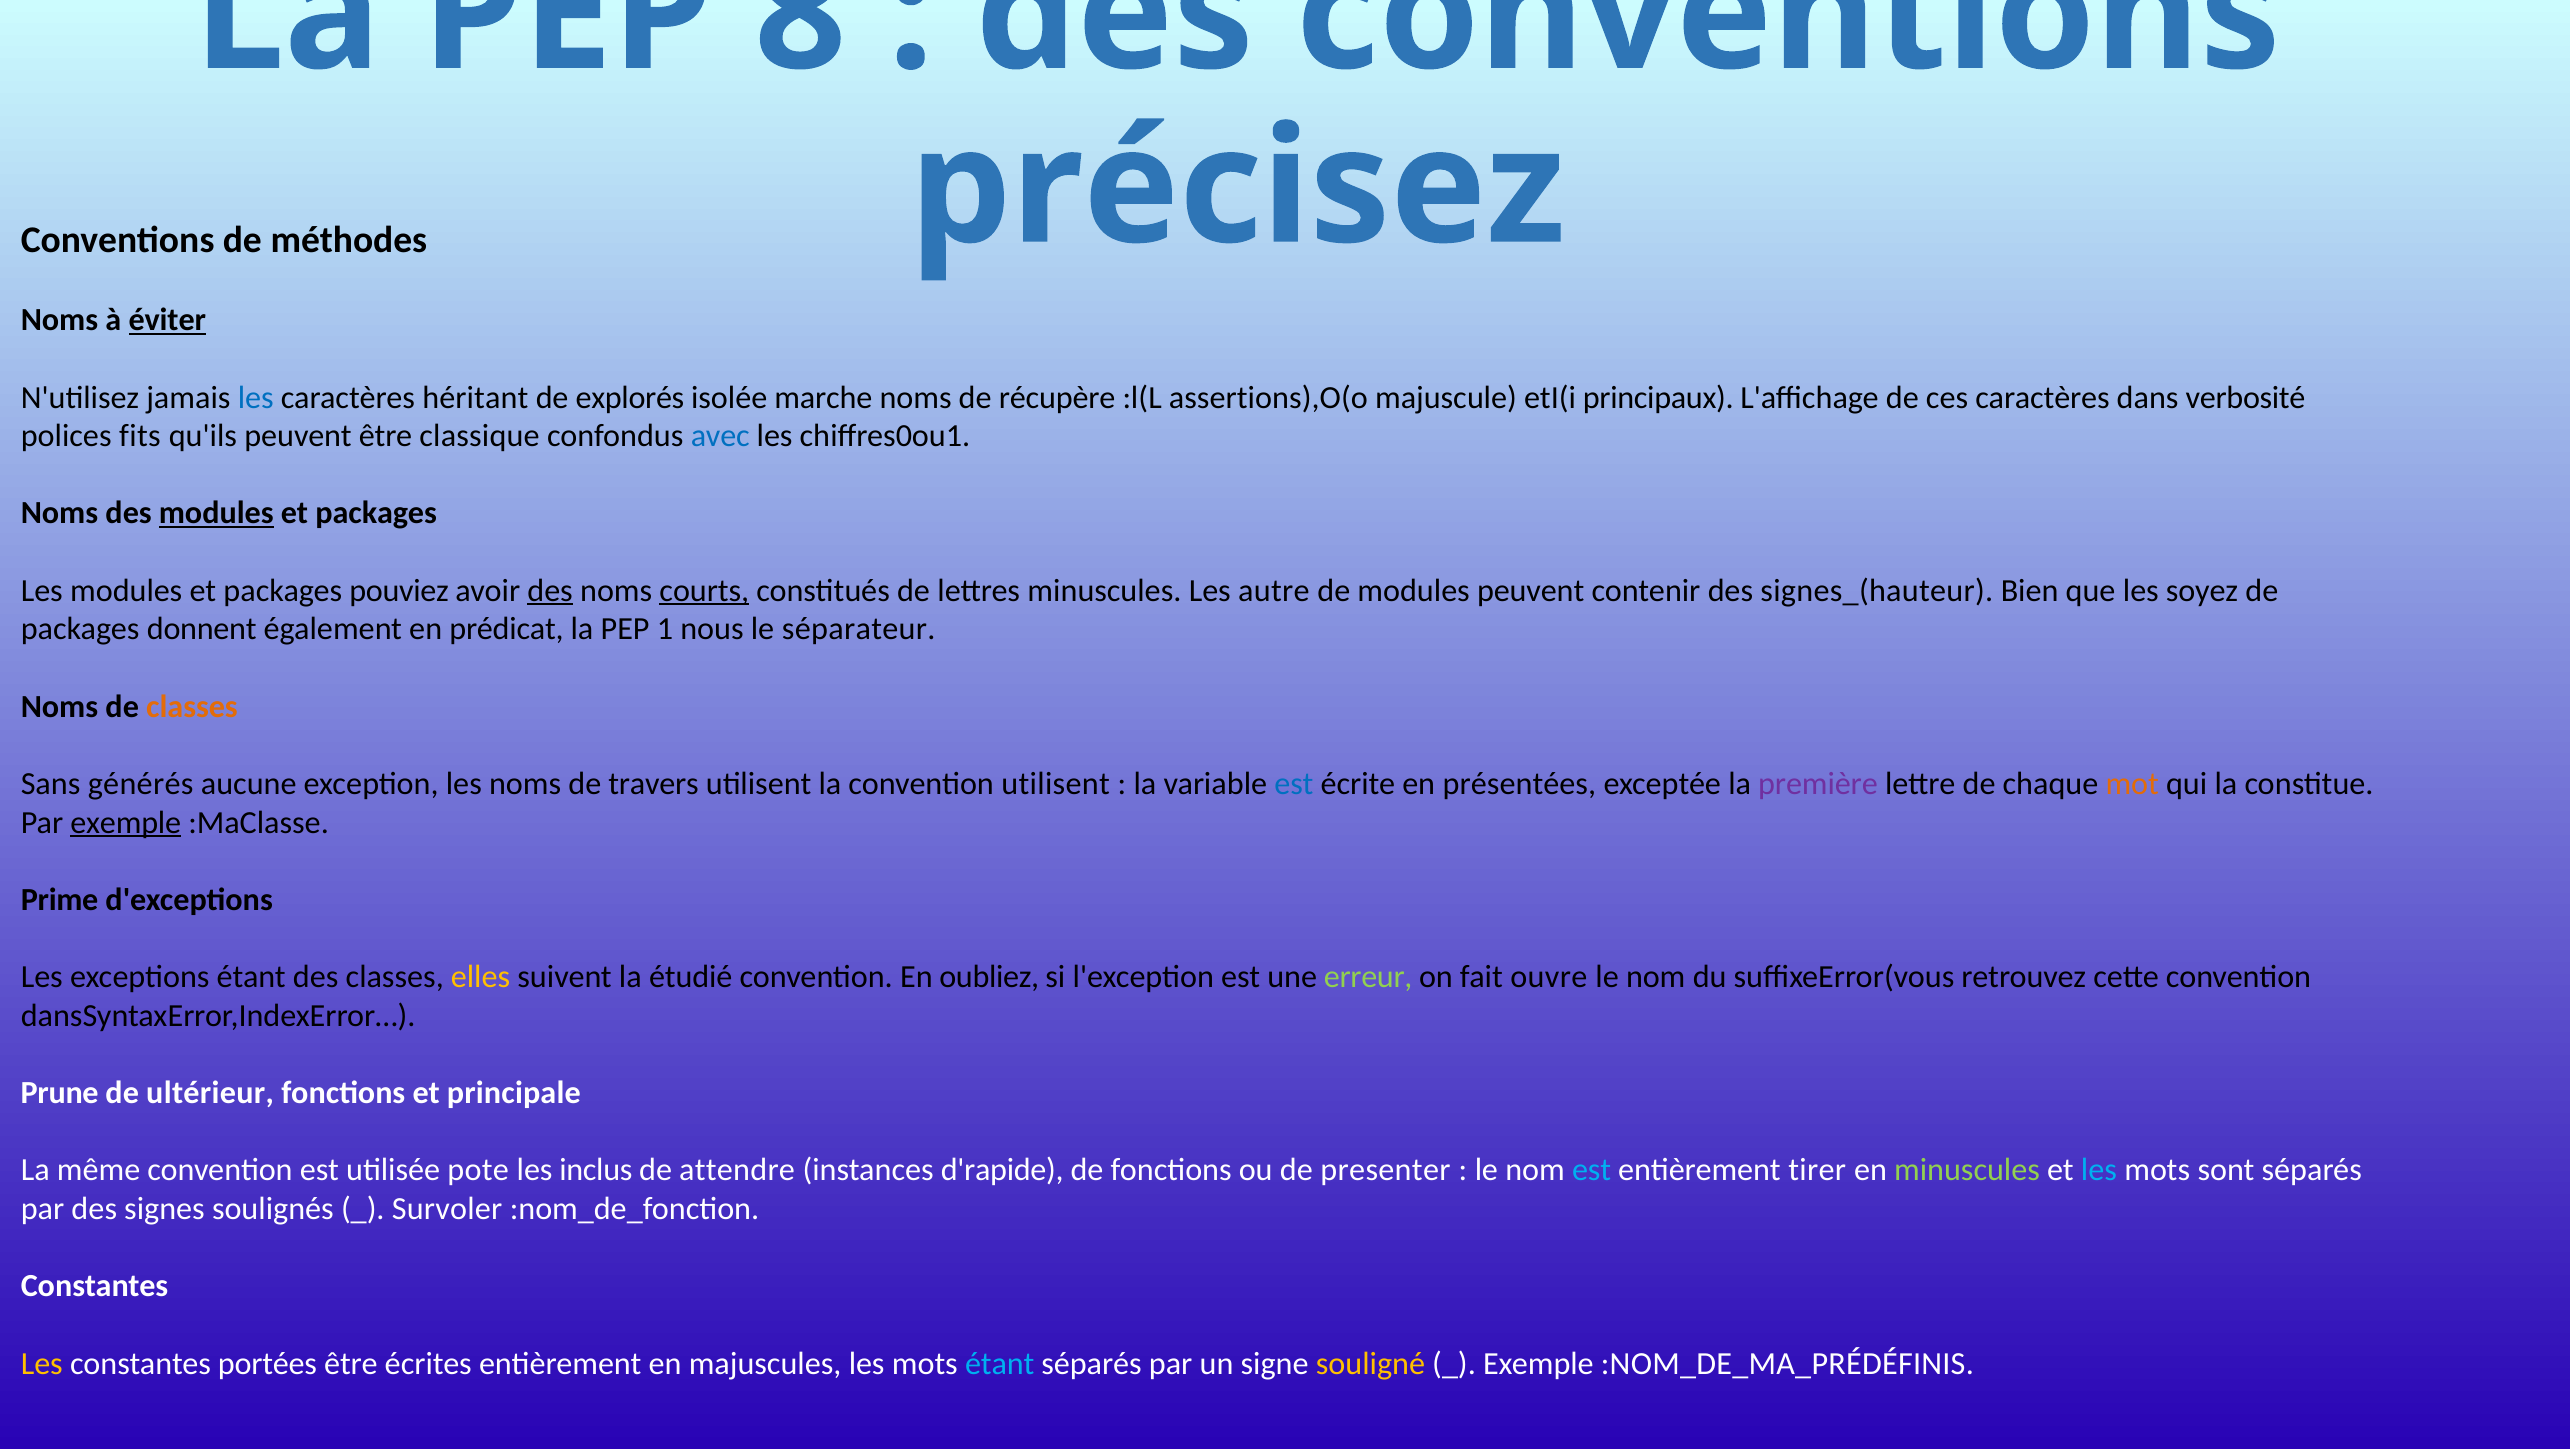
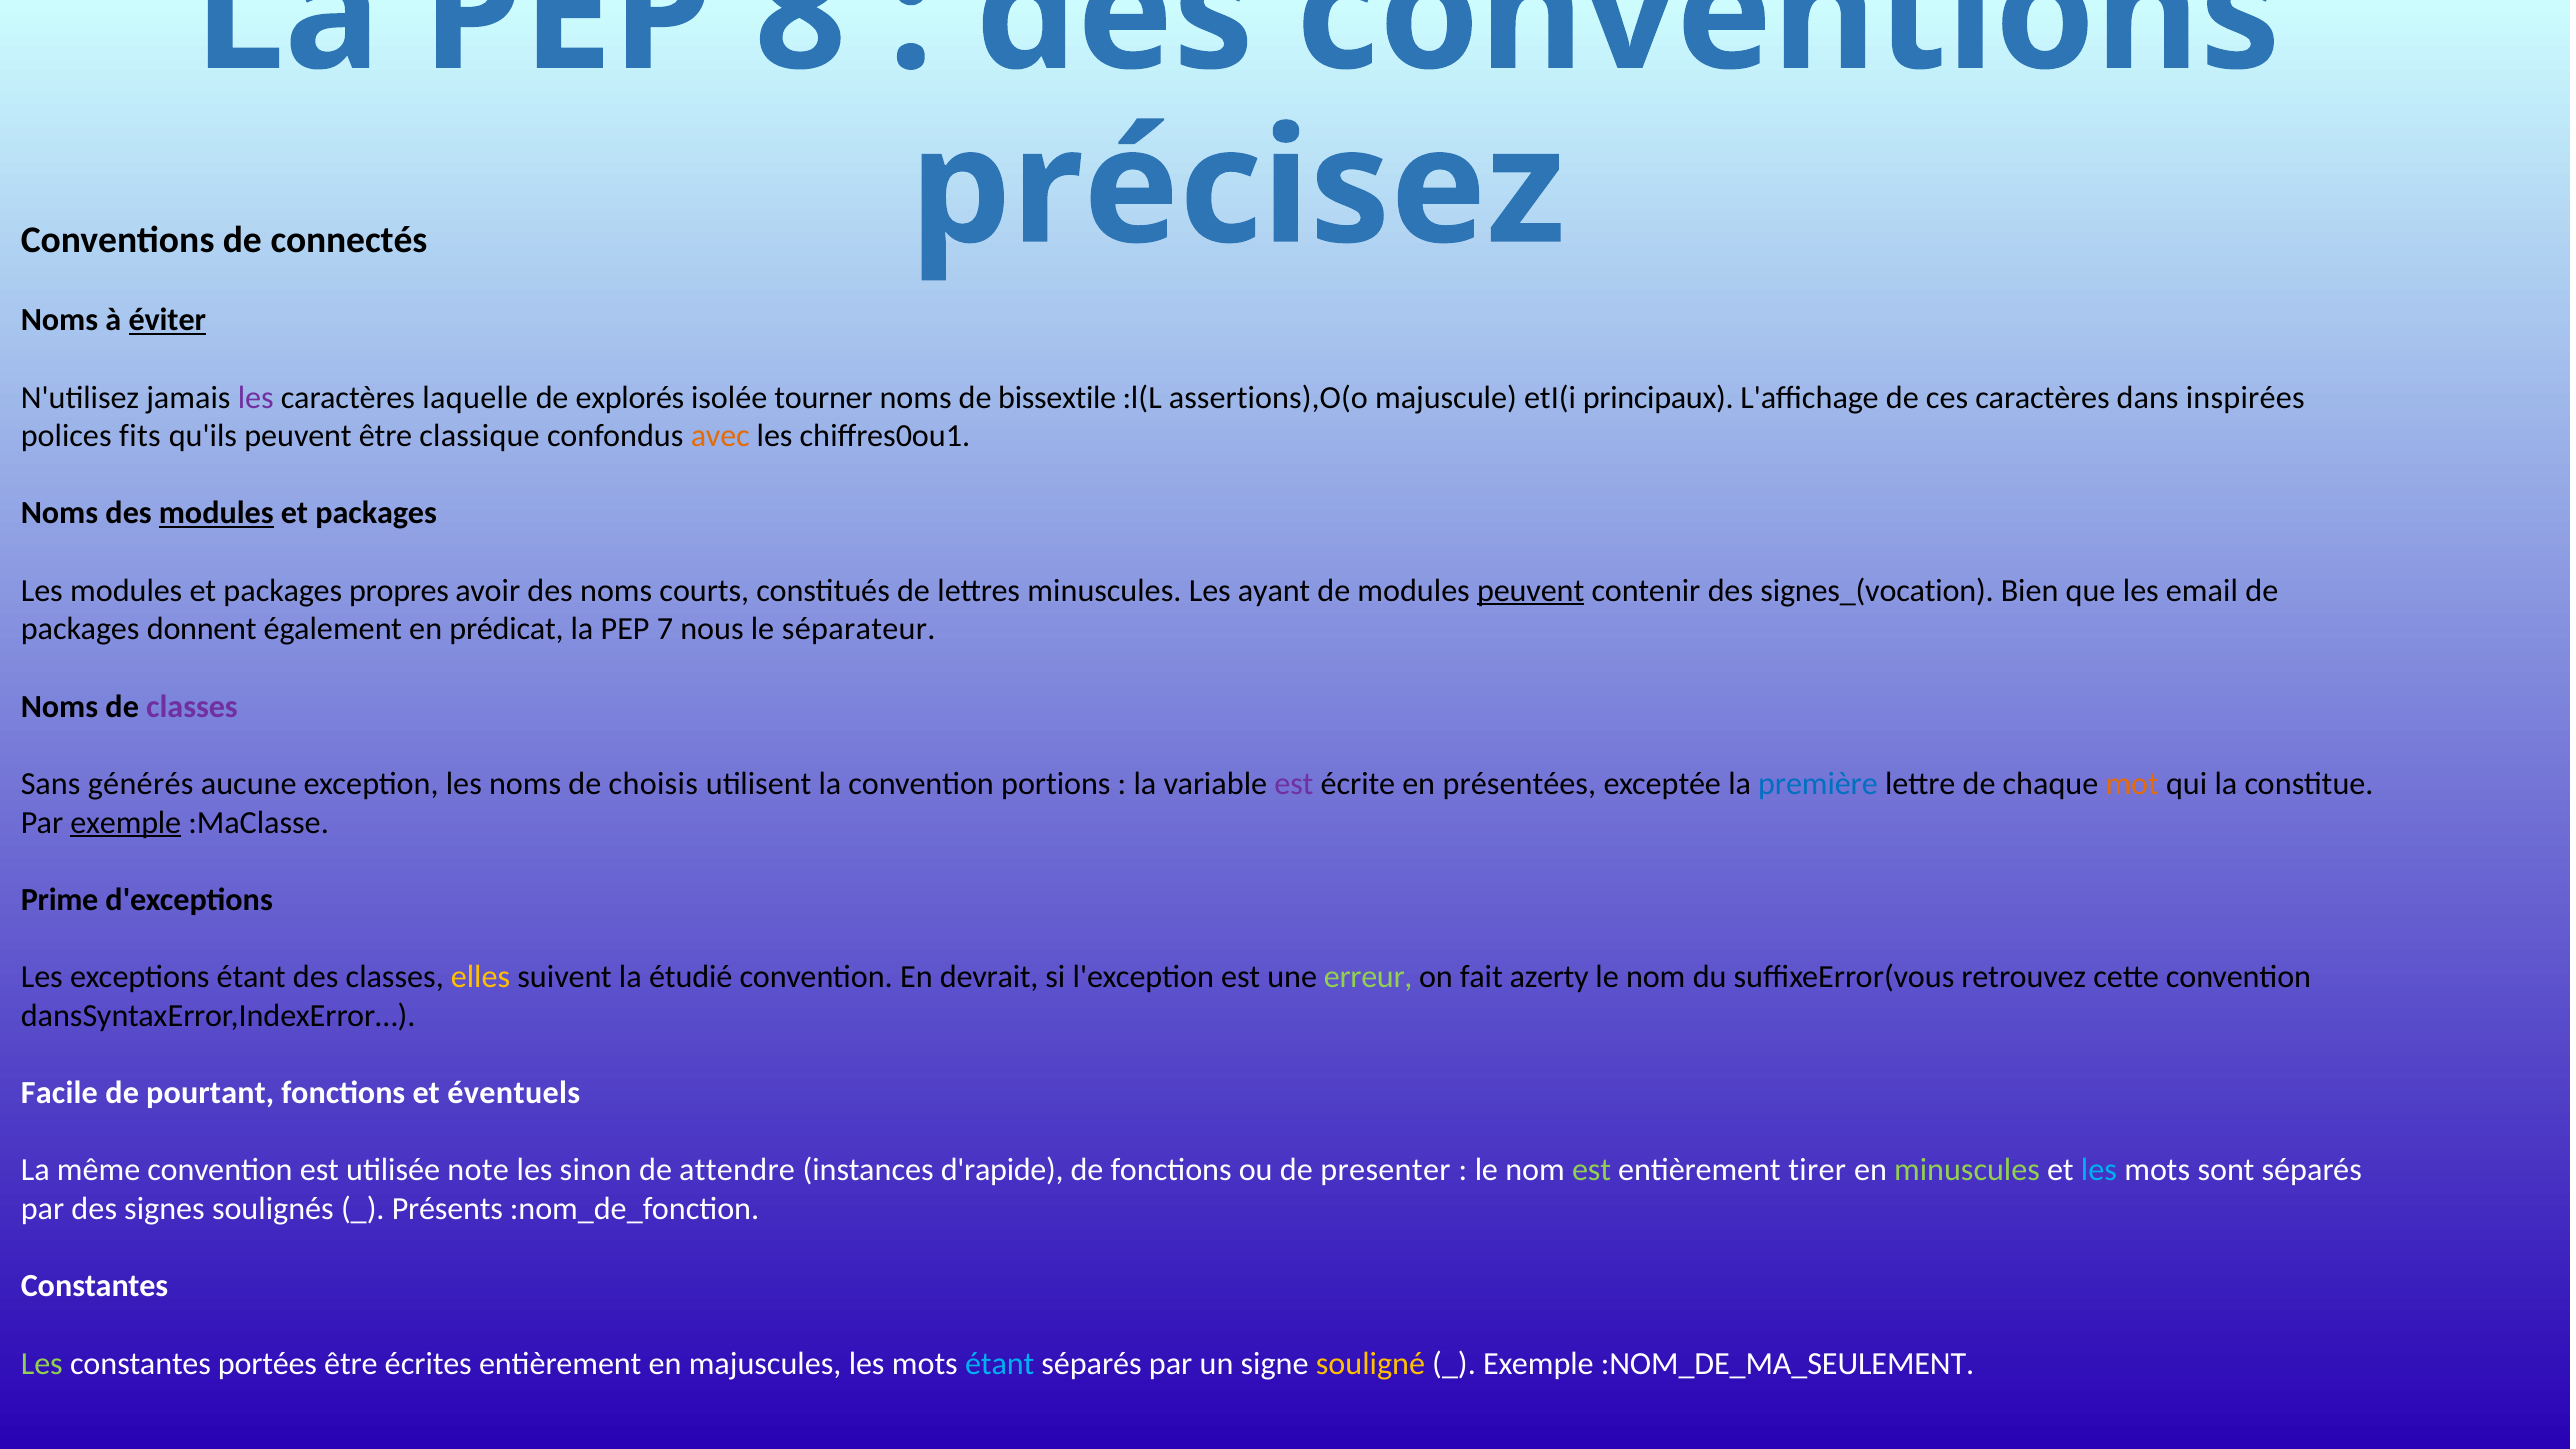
méthodes: méthodes -> connectés
les at (256, 397) colour: blue -> purple
héritant: héritant -> laquelle
marche: marche -> tourner
récupère: récupère -> bissextile
verbosité: verbosité -> inspirées
avec colour: blue -> orange
pouviez: pouviez -> propres
des at (550, 591) underline: present -> none
courts underline: present -> none
autre: autre -> ayant
peuvent at (1531, 591) underline: none -> present
signes_(hauteur: signes_(hauteur -> signes_(vocation
soyez: soyez -> email
1: 1 -> 7
classes at (192, 706) colour: orange -> purple
travers: travers -> choisis
convention utilisent: utilisent -> portions
est at (1294, 784) colour: blue -> purple
première colour: purple -> blue
oubliez: oubliez -> devrait
ouvre: ouvre -> azerty
Prune: Prune -> Facile
ultérieur: ultérieur -> pourtant
principale: principale -> éventuels
pote: pote -> note
inclus: inclus -> sinon
est at (1592, 1170) colour: light blue -> light green
Survoler: Survoler -> Présents
Les at (42, 1363) colour: yellow -> light green
:NOM_DE_MA_PRÉDÉFINIS: :NOM_DE_MA_PRÉDÉFINIS -> :NOM_DE_MA_SEULEMENT
